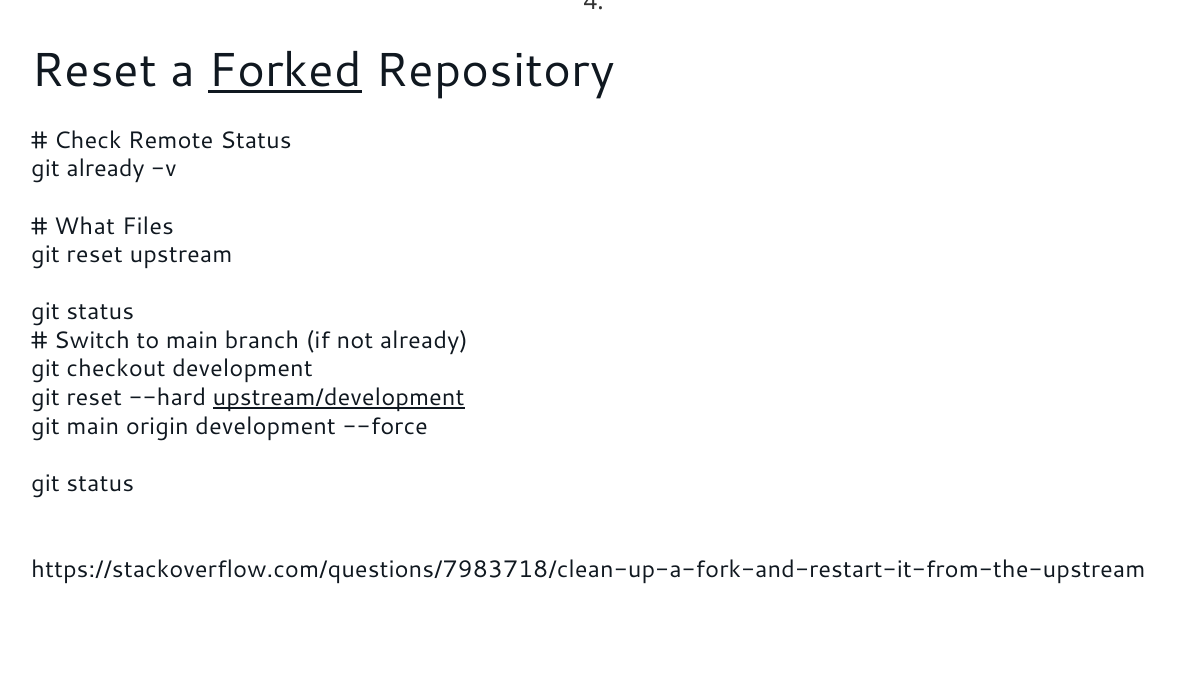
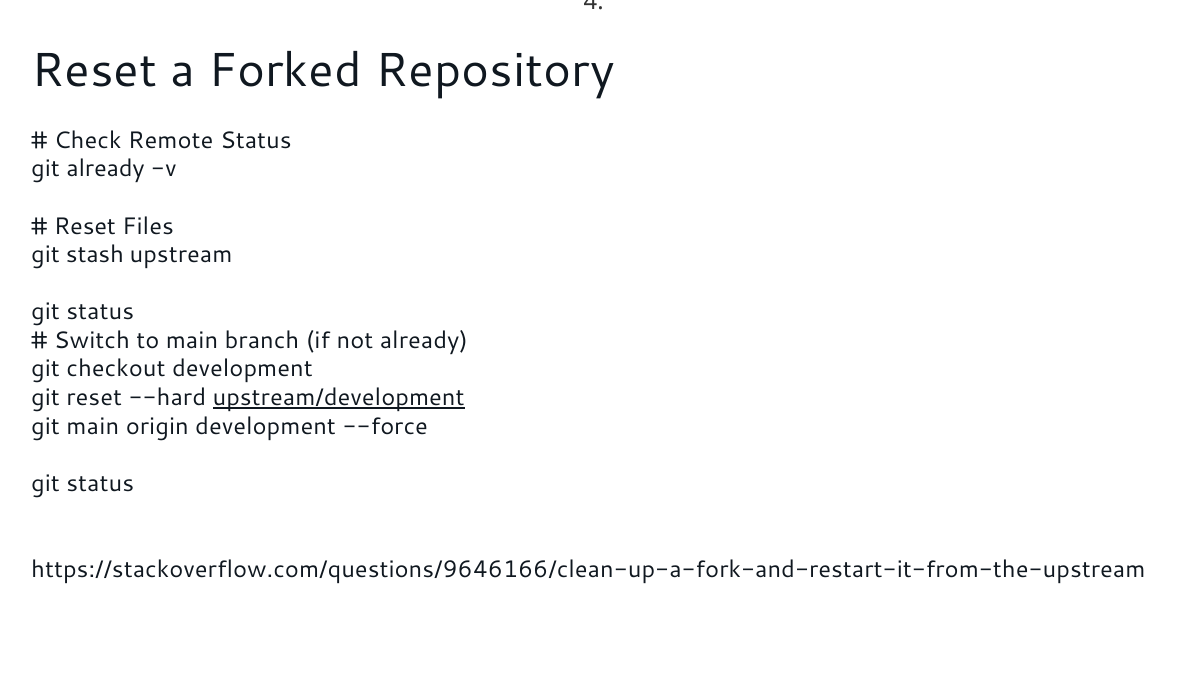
Forked underline: present -> none
What at (85, 226): What -> Reset
reset at (95, 255): reset -> stash
https://stackoverflow.com/questions/7983718/clean-up-a-fork-and-restart-it-from-the-upstream: https://stackoverflow.com/questions/7983718/clean-up-a-fork-and-restart-it-from-the-upstream -> https://stackoverflow.com/questions/9646166/clean-up-a-fork-and-restart-it-from-the-upstream
